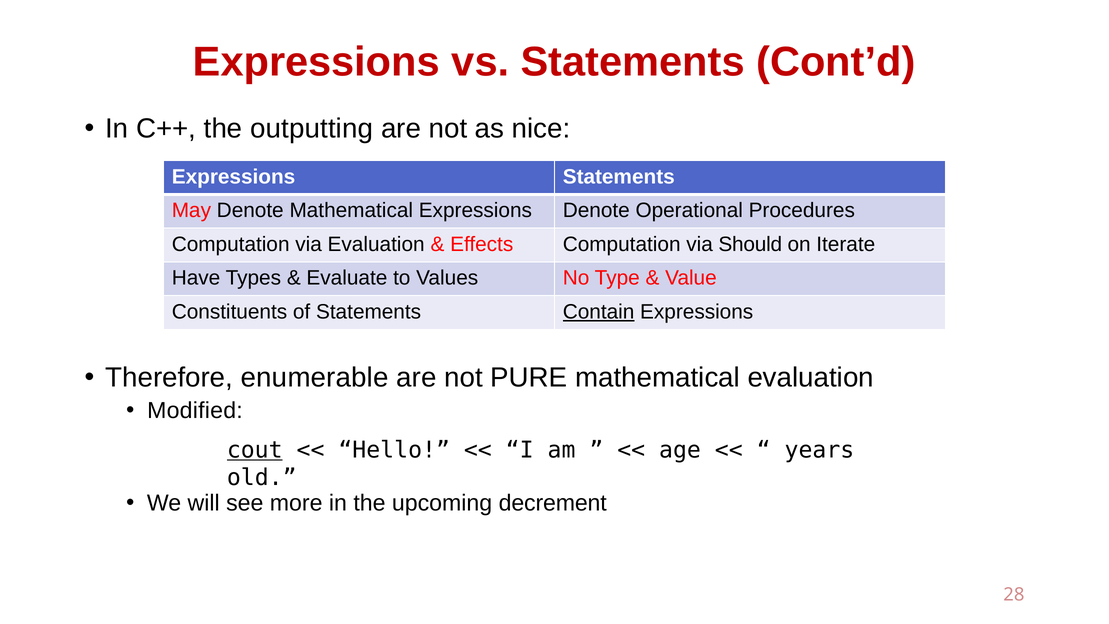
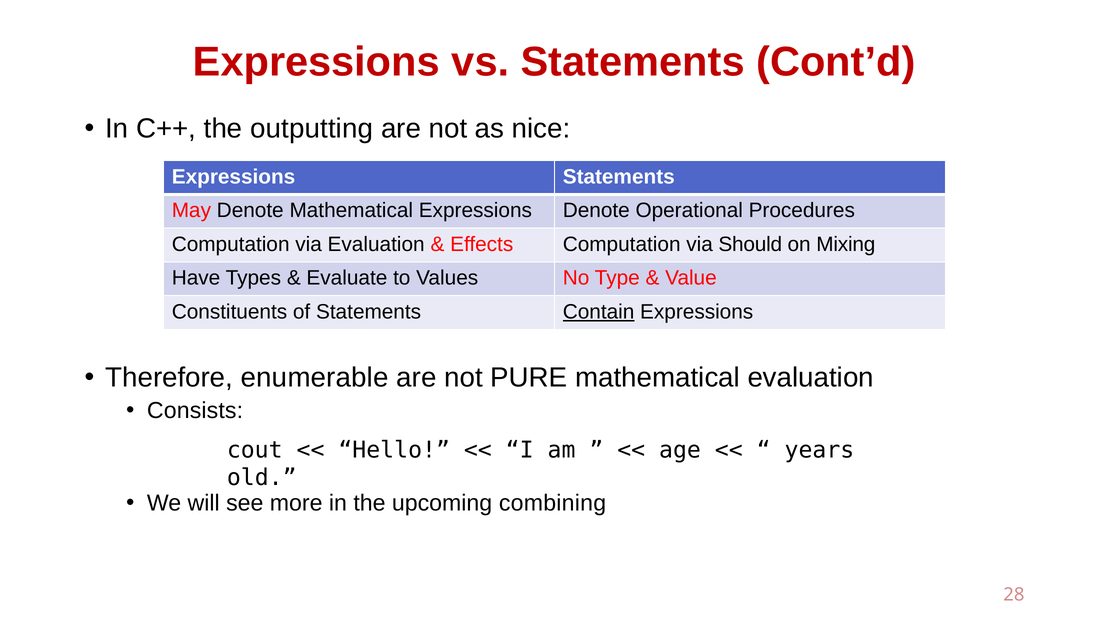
Iterate: Iterate -> Mixing
Modified: Modified -> Consists
cout underline: present -> none
decrement: decrement -> combining
